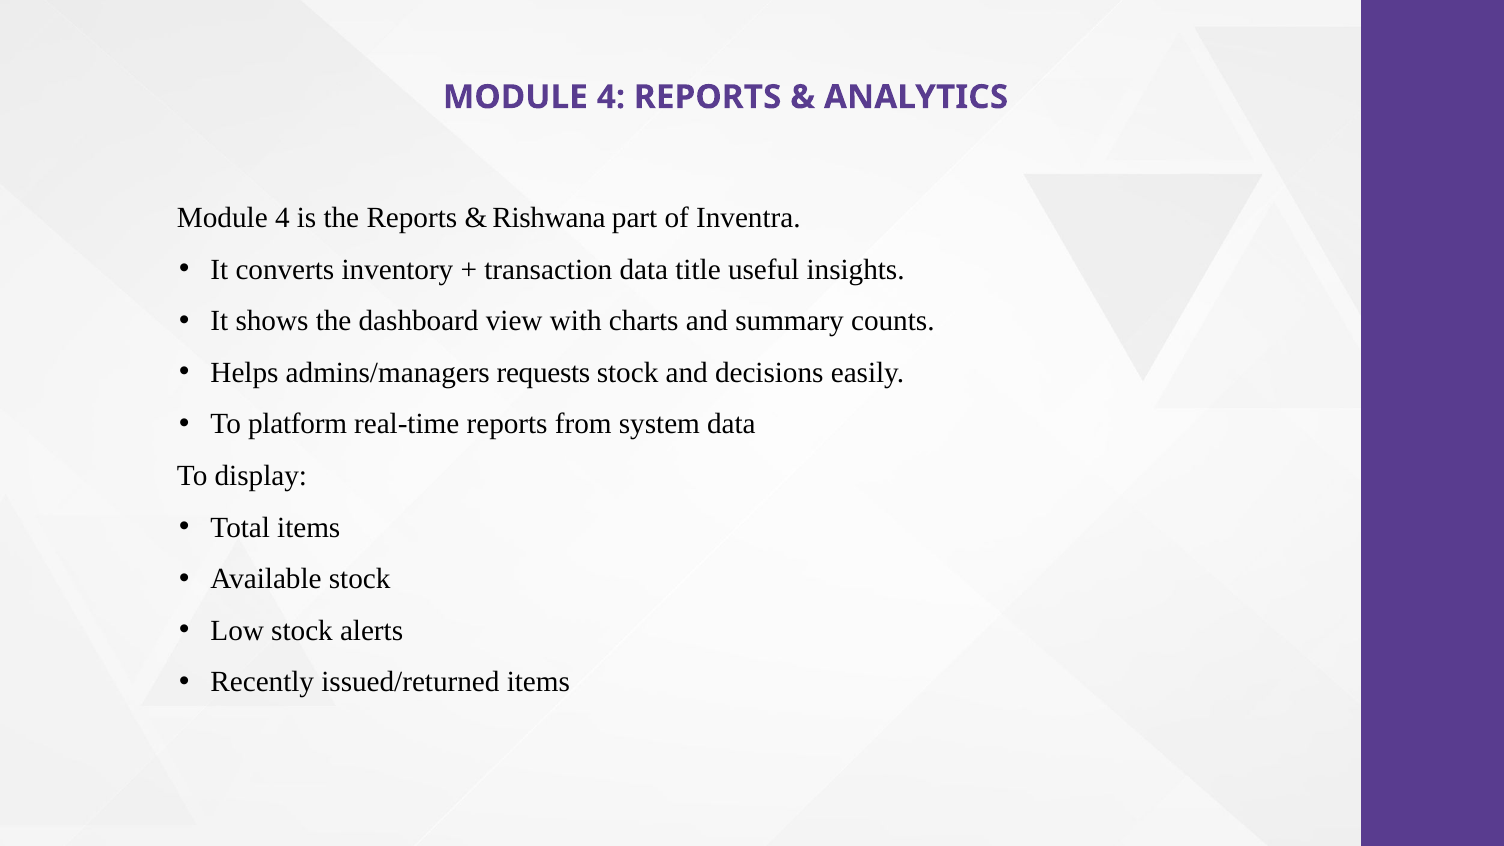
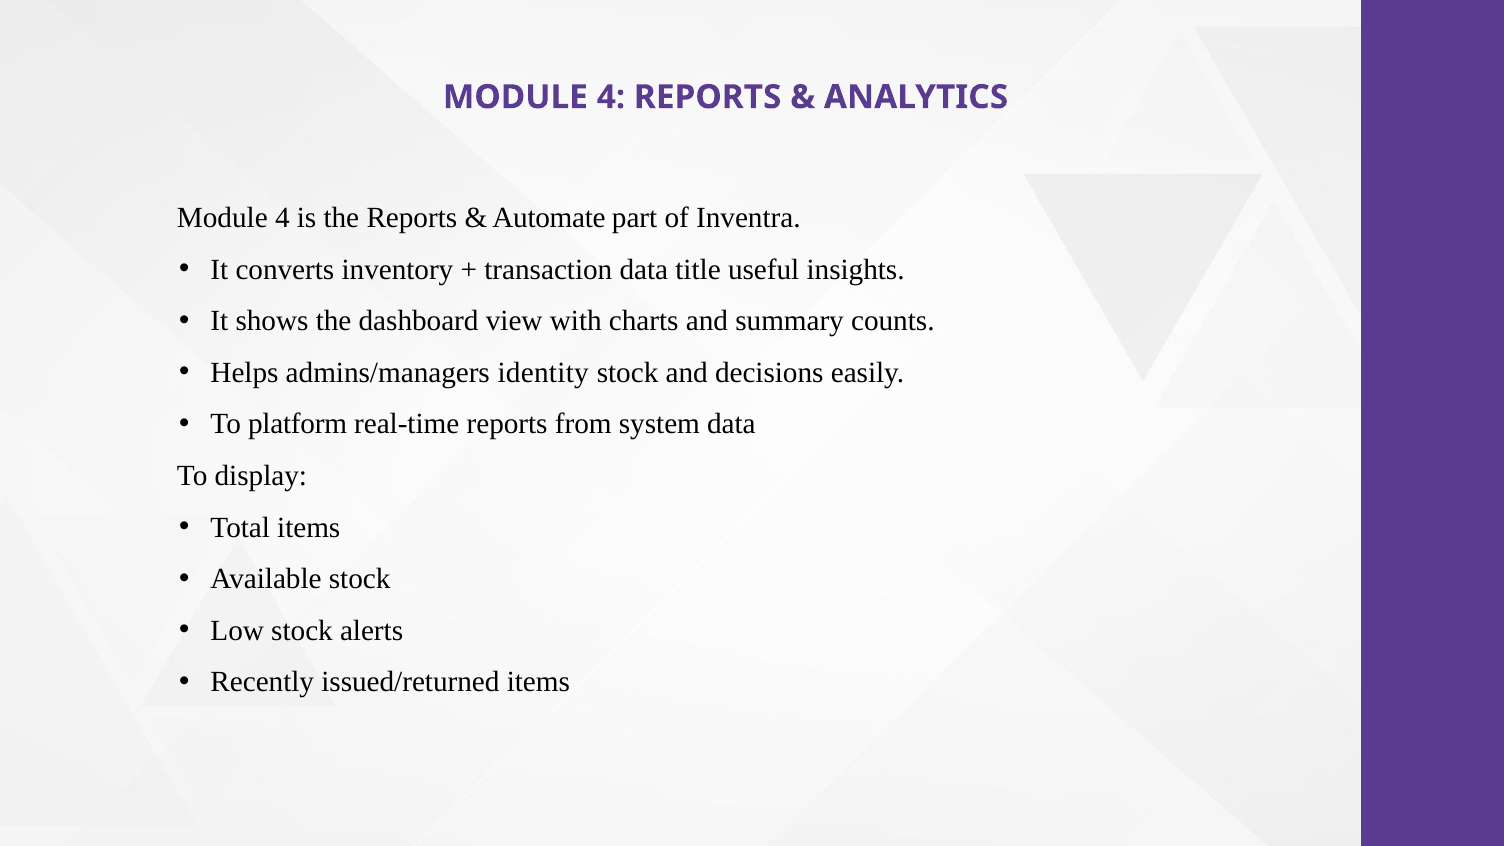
Rishwana: Rishwana -> Automate
requests: requests -> identity
